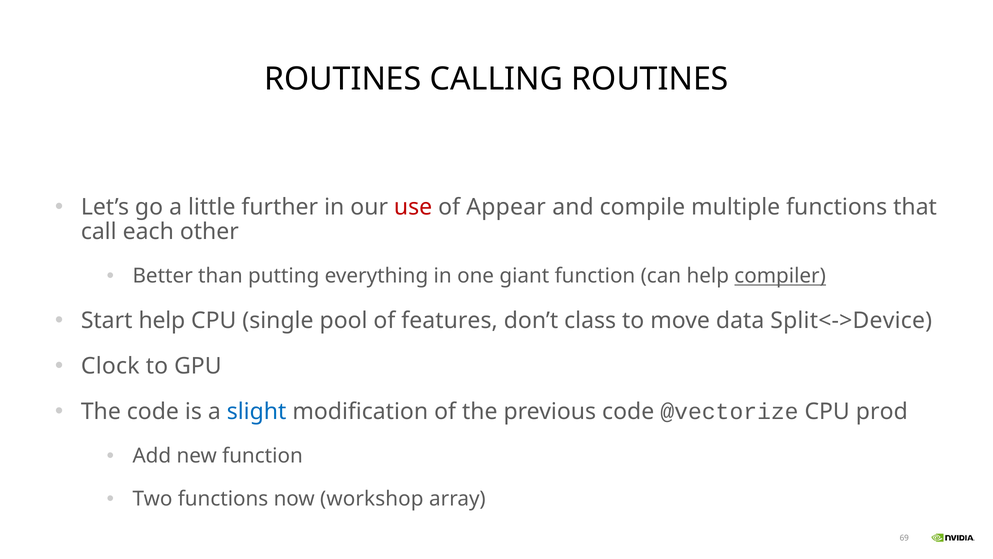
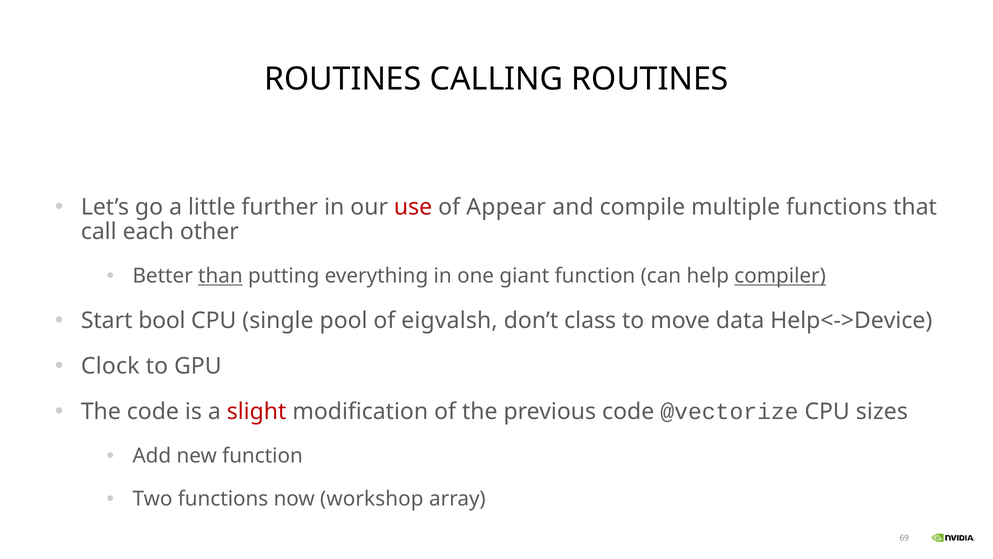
than underline: none -> present
Start help: help -> bool
features: features -> eigvalsh
Split<->Device: Split<->Device -> Help<->Device
slight colour: blue -> red
prod: prod -> sizes
